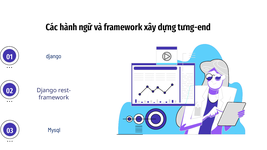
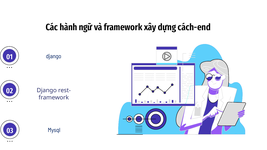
tưng-end: tưng-end -> cách-end
